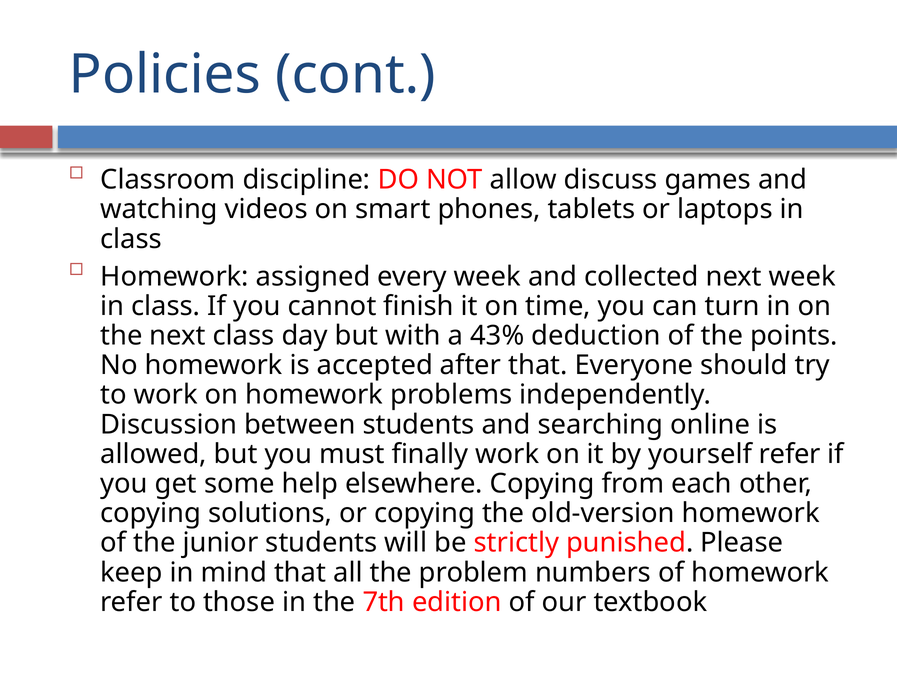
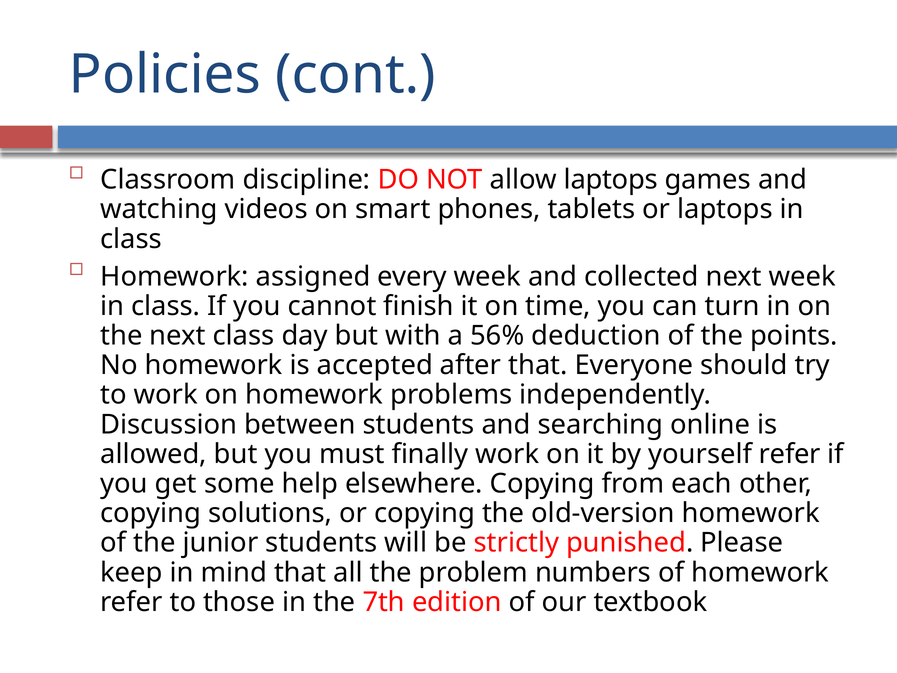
allow discuss: discuss -> laptops
43%: 43% -> 56%
